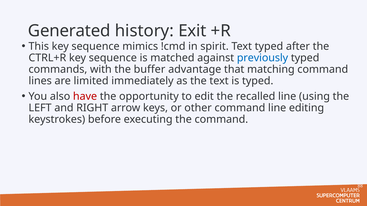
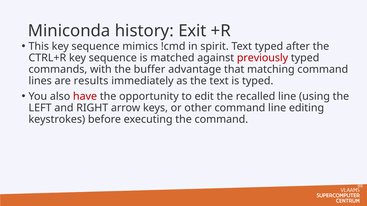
Generated: Generated -> Miniconda
previously colour: blue -> red
limited: limited -> results
